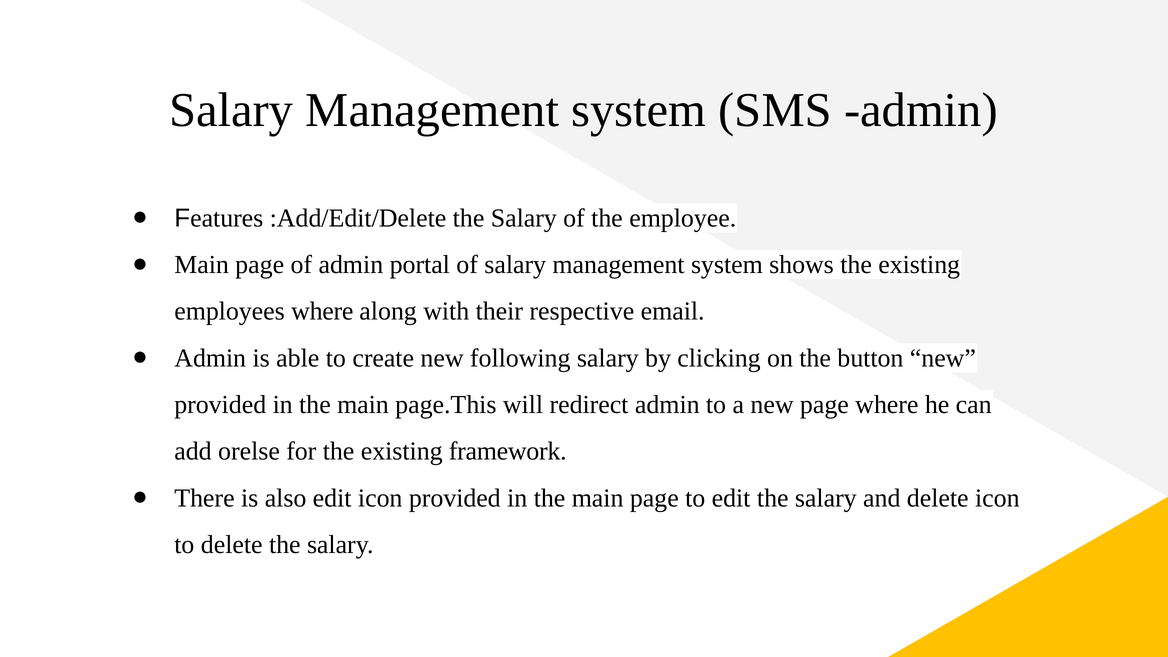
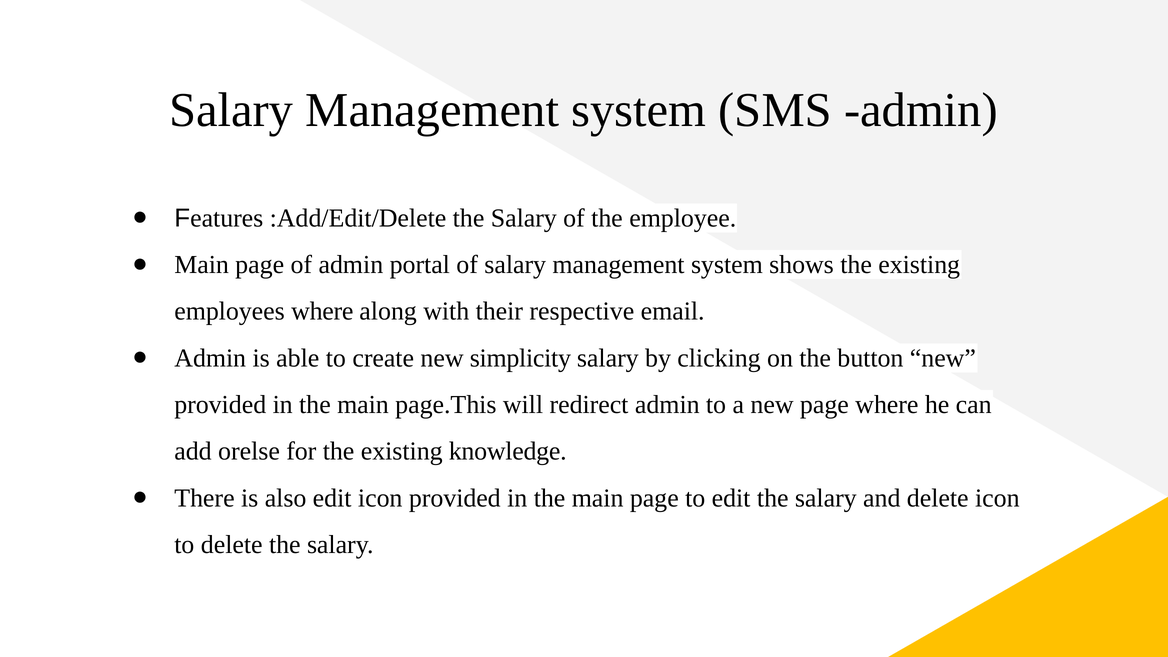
following: following -> simplicity
framework: framework -> knowledge
